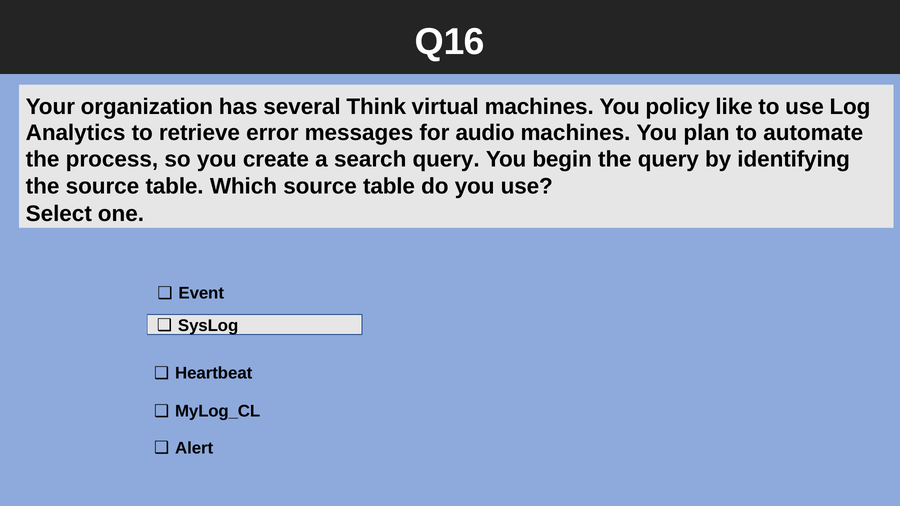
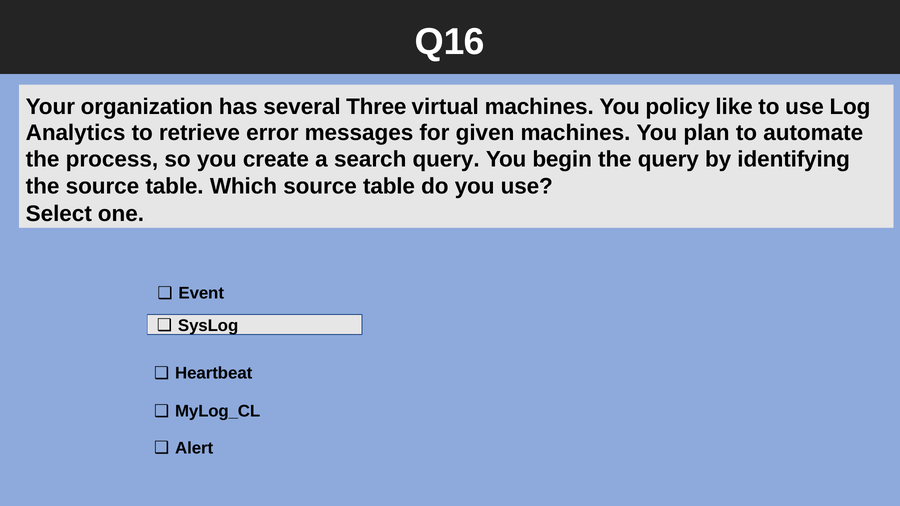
Think: Think -> Three
audio: audio -> given
